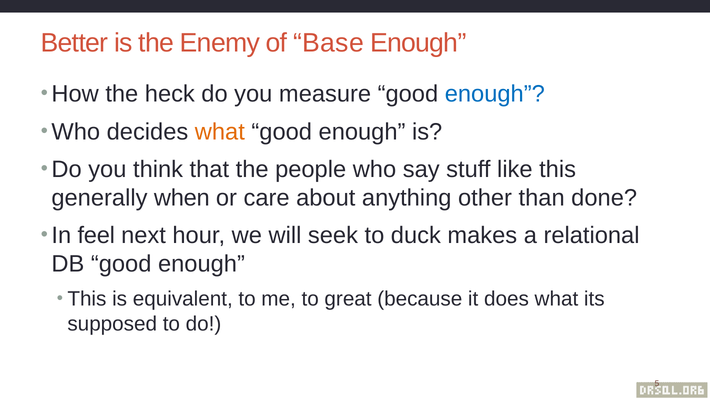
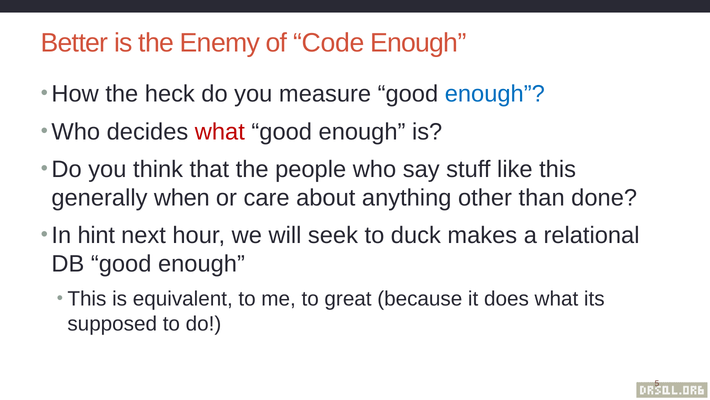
Base: Base -> Code
what at (220, 132) colour: orange -> red
feel: feel -> hint
